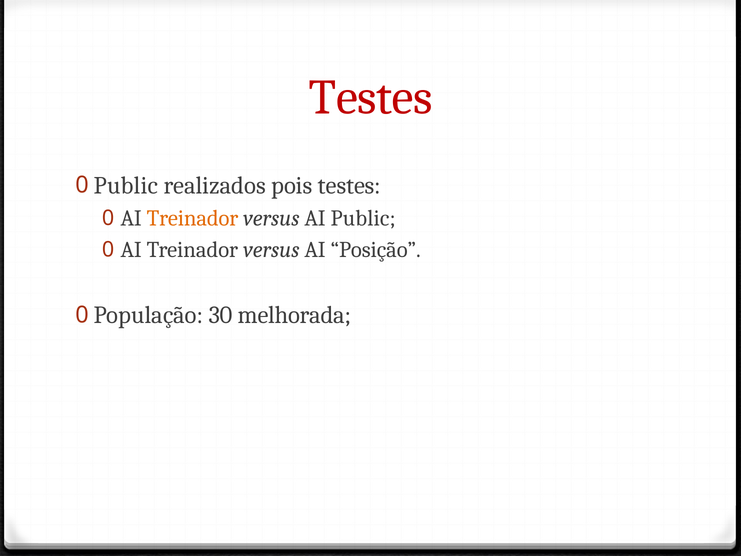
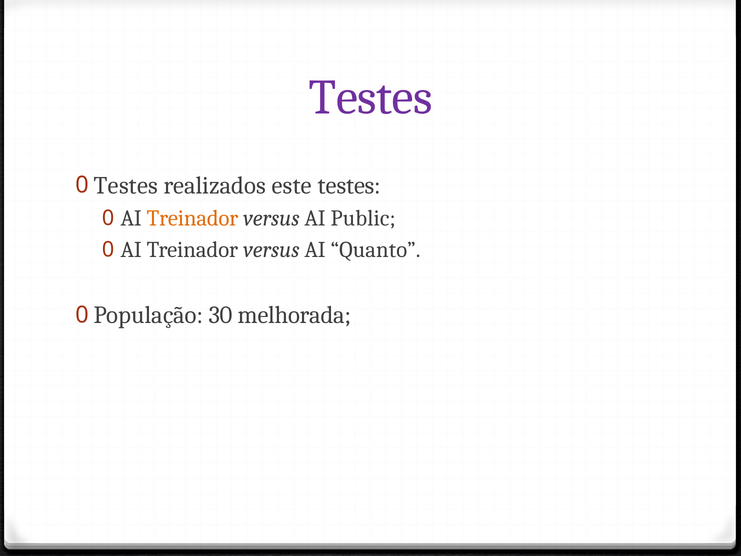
Testes at (371, 97) colour: red -> purple
Public at (126, 185): Public -> Testes
pois: pois -> este
Posição: Posição -> Quanto
